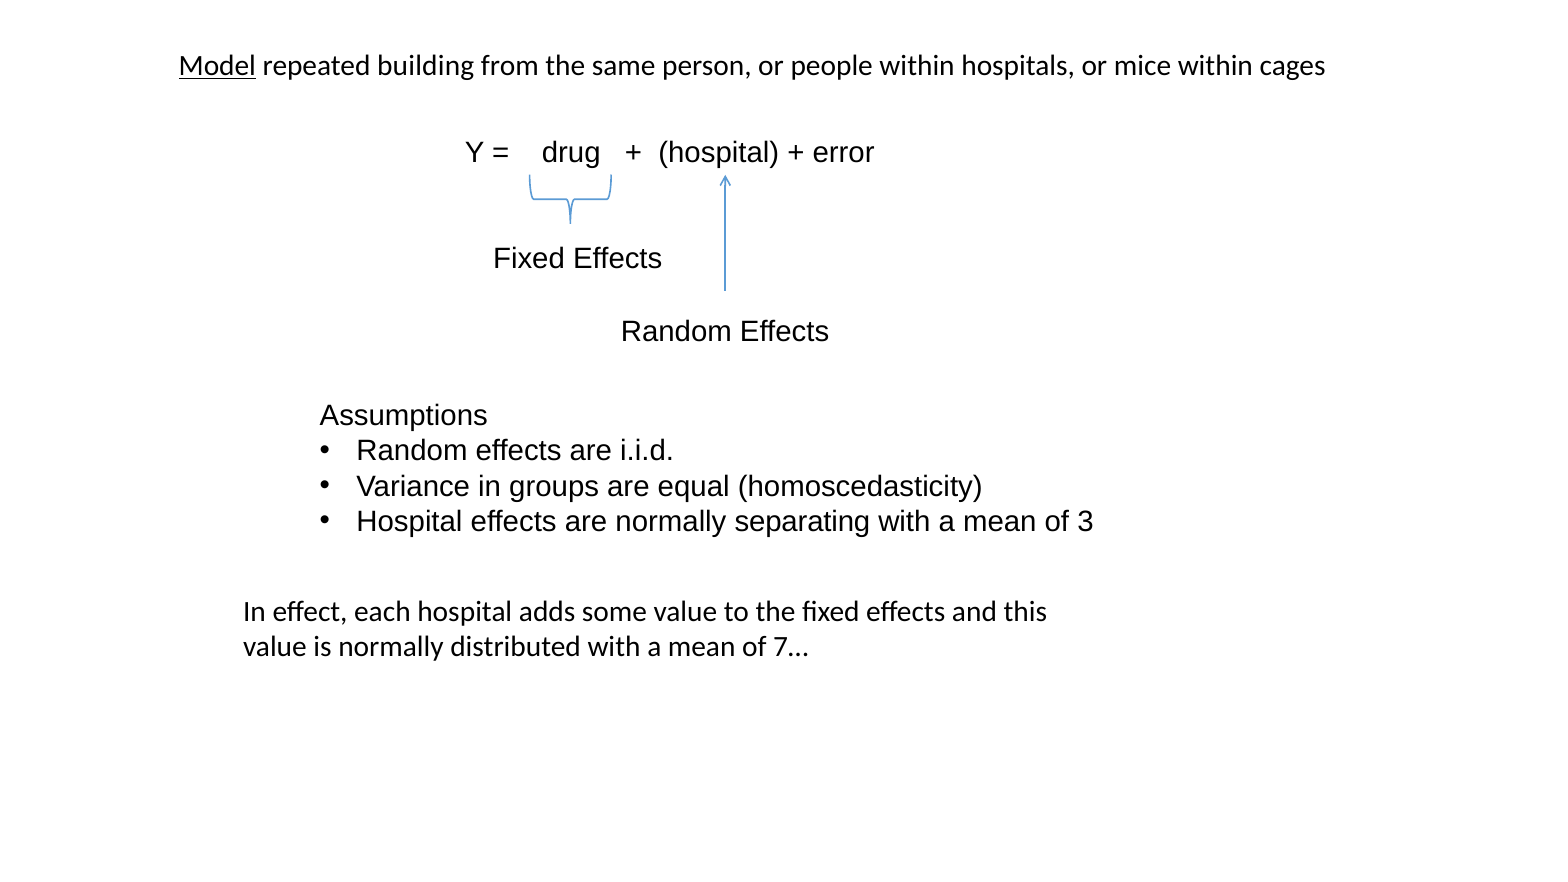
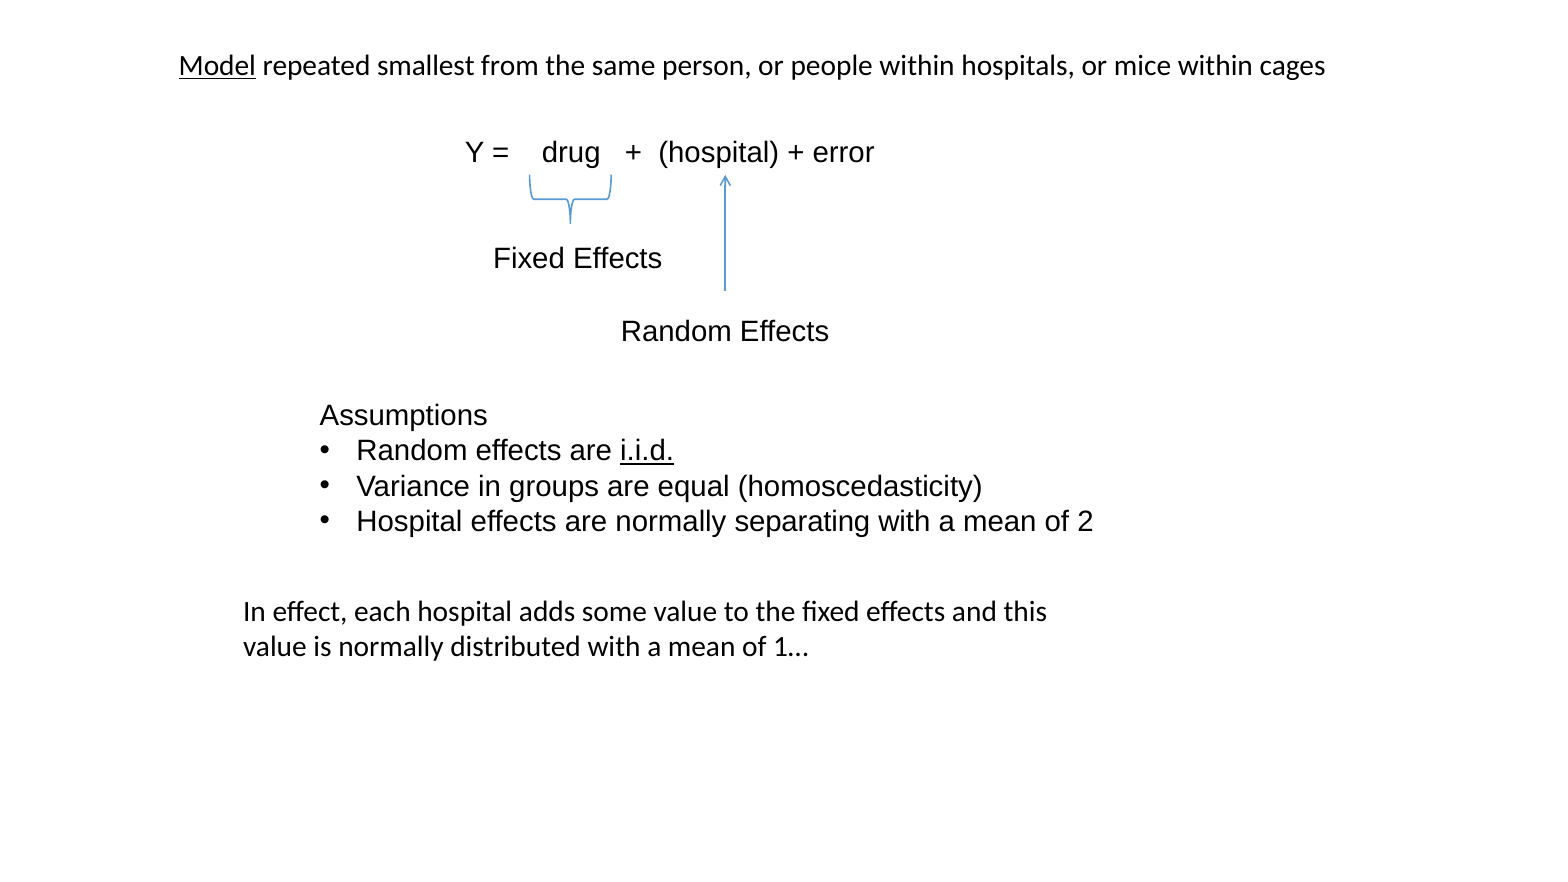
building: building -> smallest
i.i.d underline: none -> present
3: 3 -> 2
7…: 7… -> 1…
